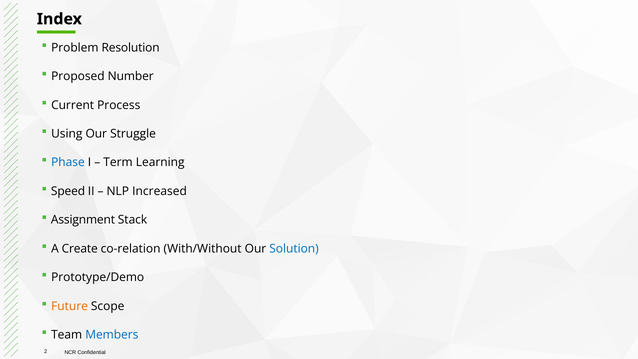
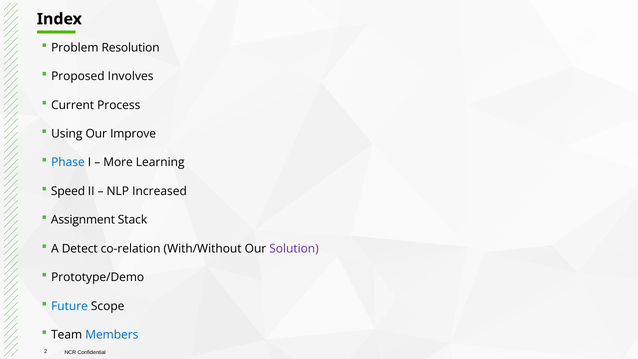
Number: Number -> Involves
Struggle: Struggle -> Improve
Term: Term -> More
Create: Create -> Detect
Solution colour: blue -> purple
Future colour: orange -> blue
